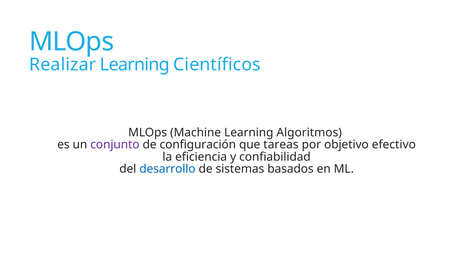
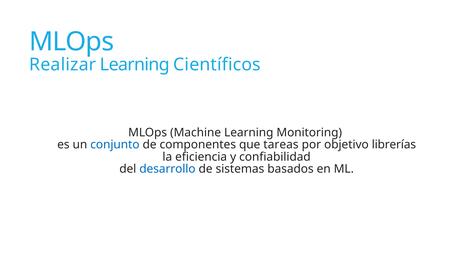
Algoritmos: Algoritmos -> Monitoring
conjunto colour: purple -> blue
configuración: configuración -> componentes
efectivo: efectivo -> librerías
